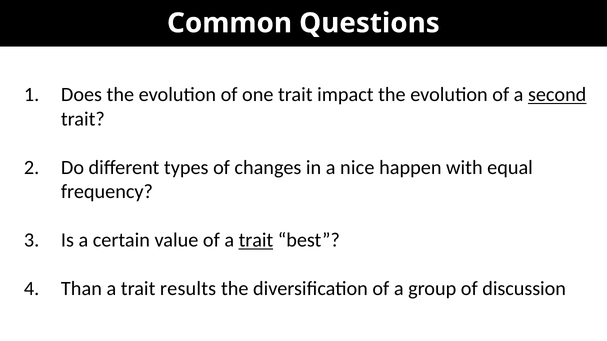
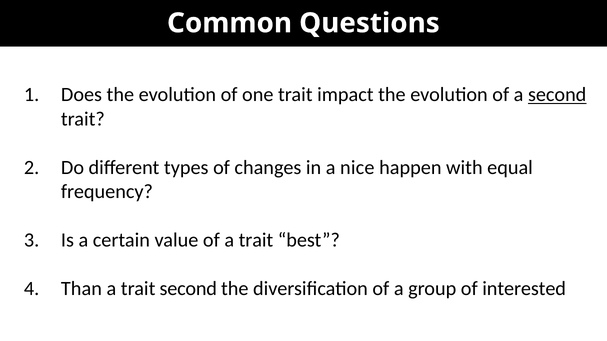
trait at (256, 241) underline: present -> none
trait results: results -> second
discussion: discussion -> interested
